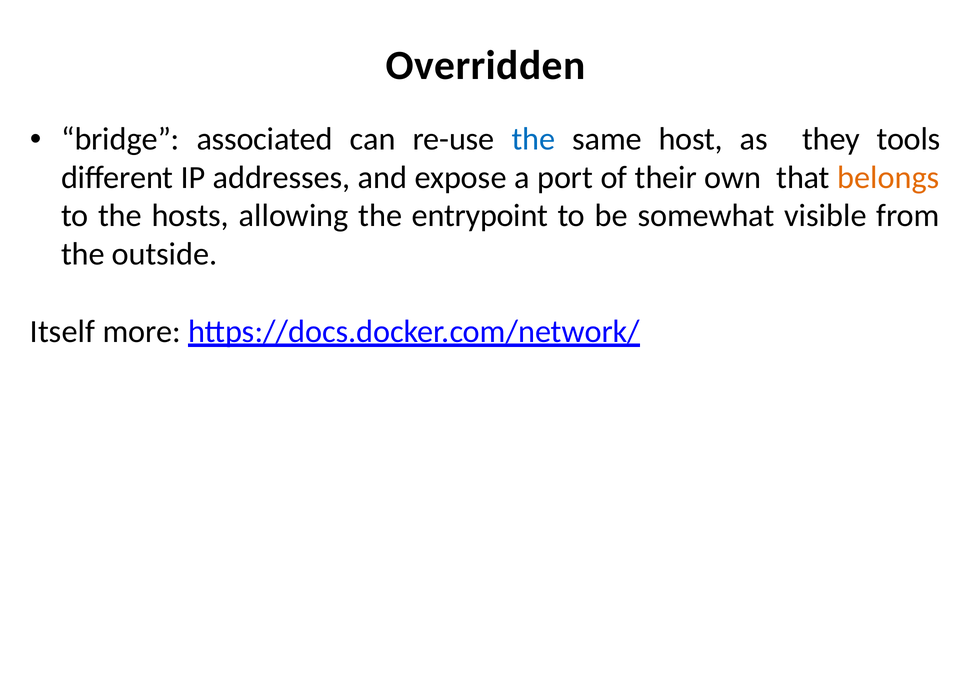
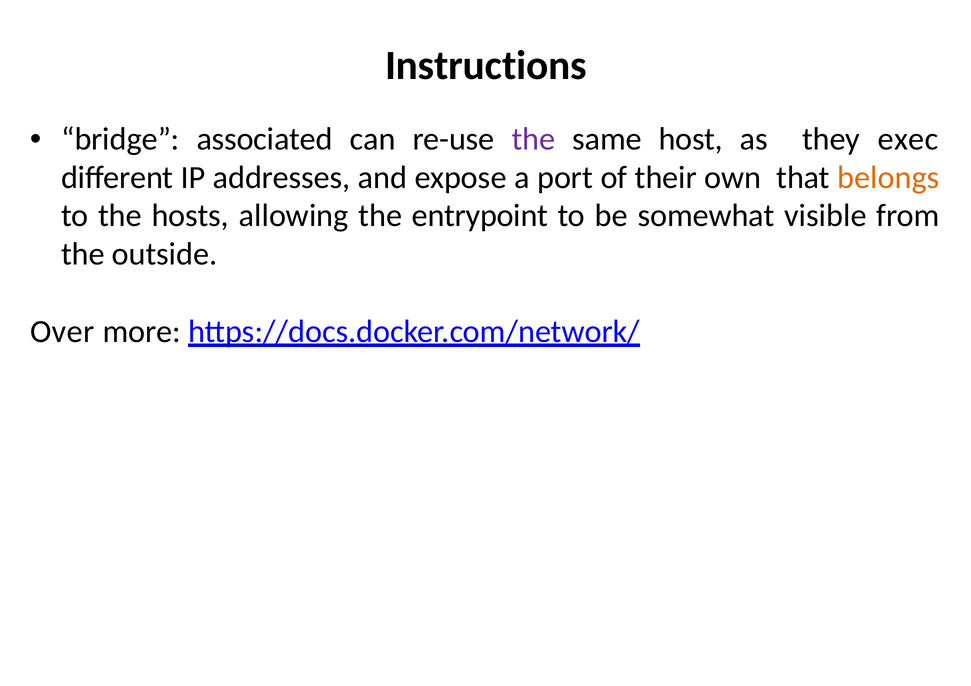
Overridden: Overridden -> Instructions
the at (533, 139) colour: blue -> purple
tools: tools -> exec
Itself: Itself -> Over
